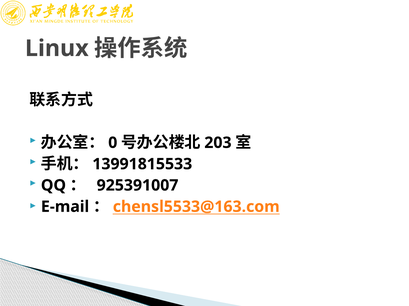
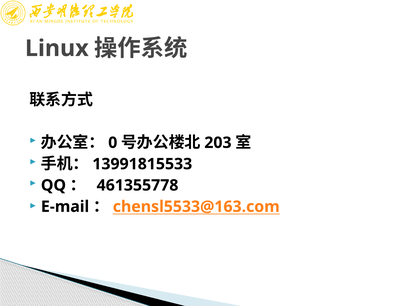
925391007: 925391007 -> 461355778
